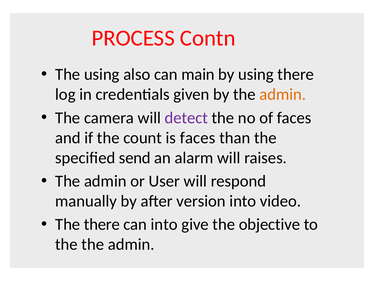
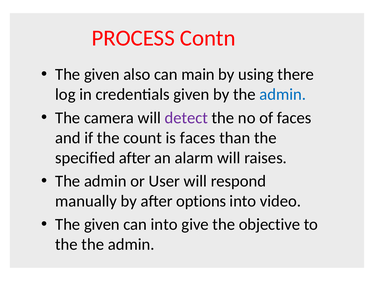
using at (102, 74): using -> given
admin at (283, 94) colour: orange -> blue
specified send: send -> after
version: version -> options
there at (102, 224): there -> given
